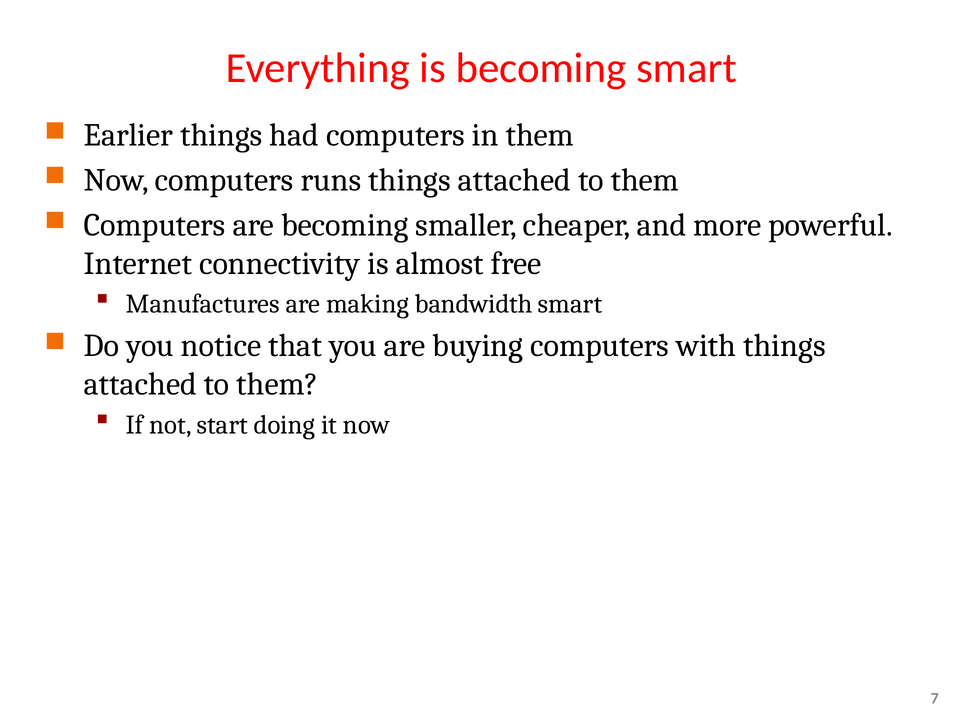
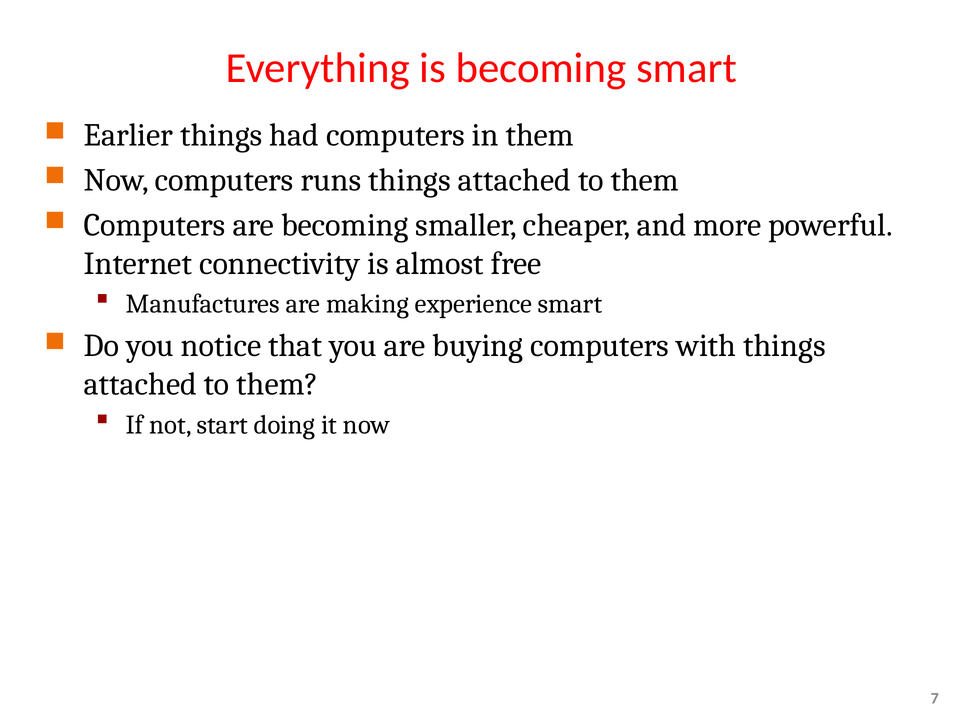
bandwidth: bandwidth -> experience
